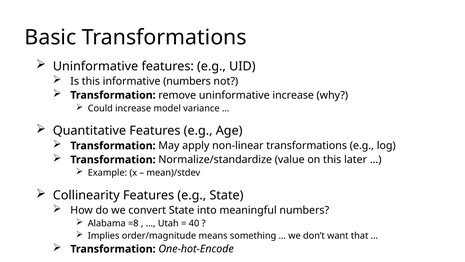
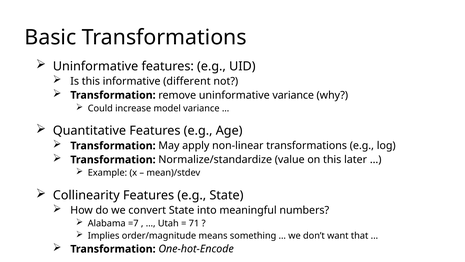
informative numbers: numbers -> different
uninformative increase: increase -> variance
=8: =8 -> =7
40: 40 -> 71
